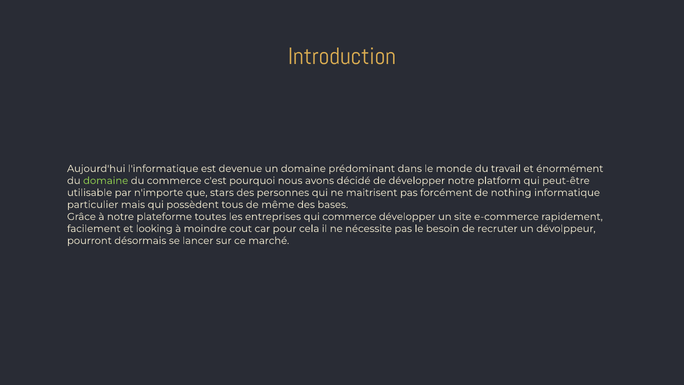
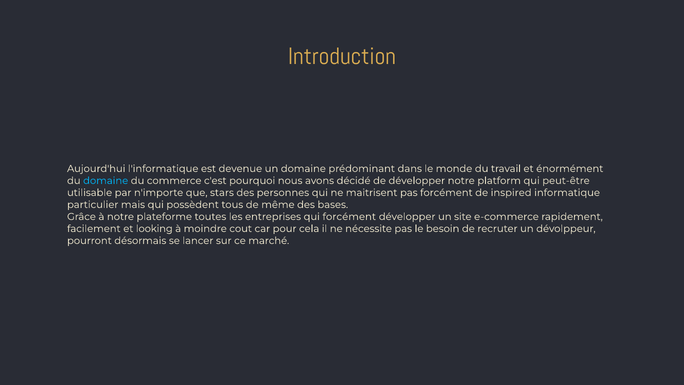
domaine at (106, 181) colour: light green -> light blue
nothing: nothing -> inspired
qui commerce: commerce -> forcément
